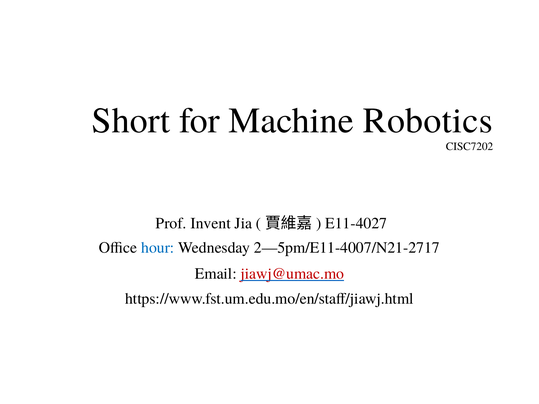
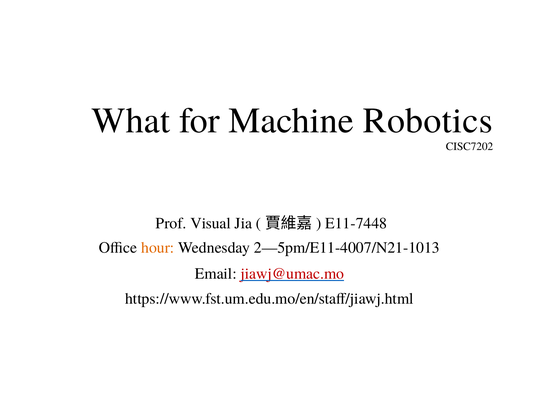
Short: Short -> What
Invent: Invent -> Visual
E11-4027: E11-4027 -> E11-7448
hour colour: blue -> orange
2—5pm/E11-4007/N21-2717: 2—5pm/E11-4007/N21-2717 -> 2—5pm/E11-4007/N21-1013
